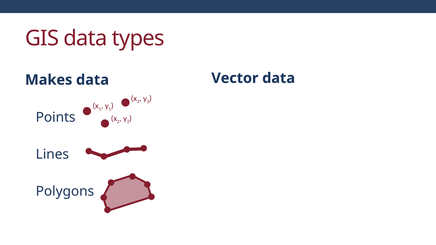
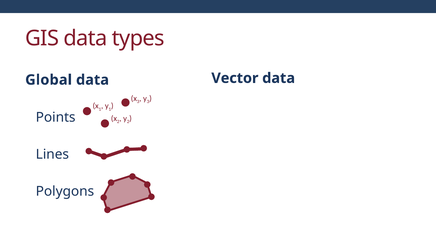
Makes: Makes -> Global
